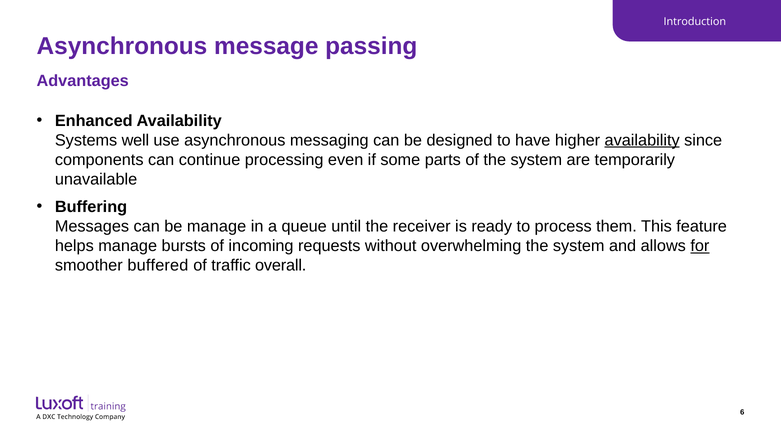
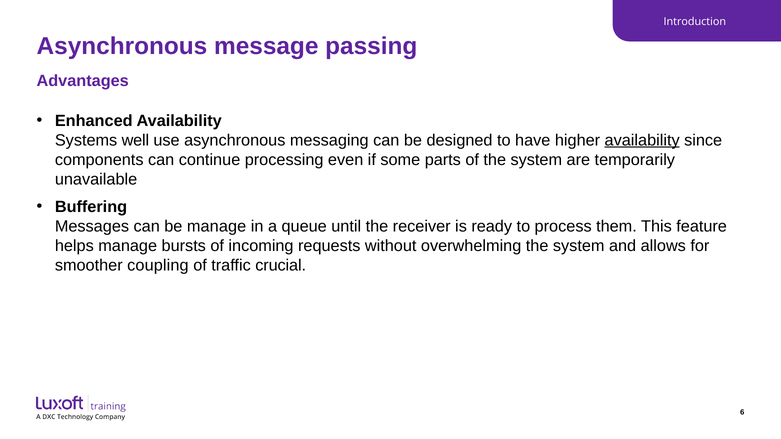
for underline: present -> none
buffered: buffered -> coupling
overall: overall -> crucial
